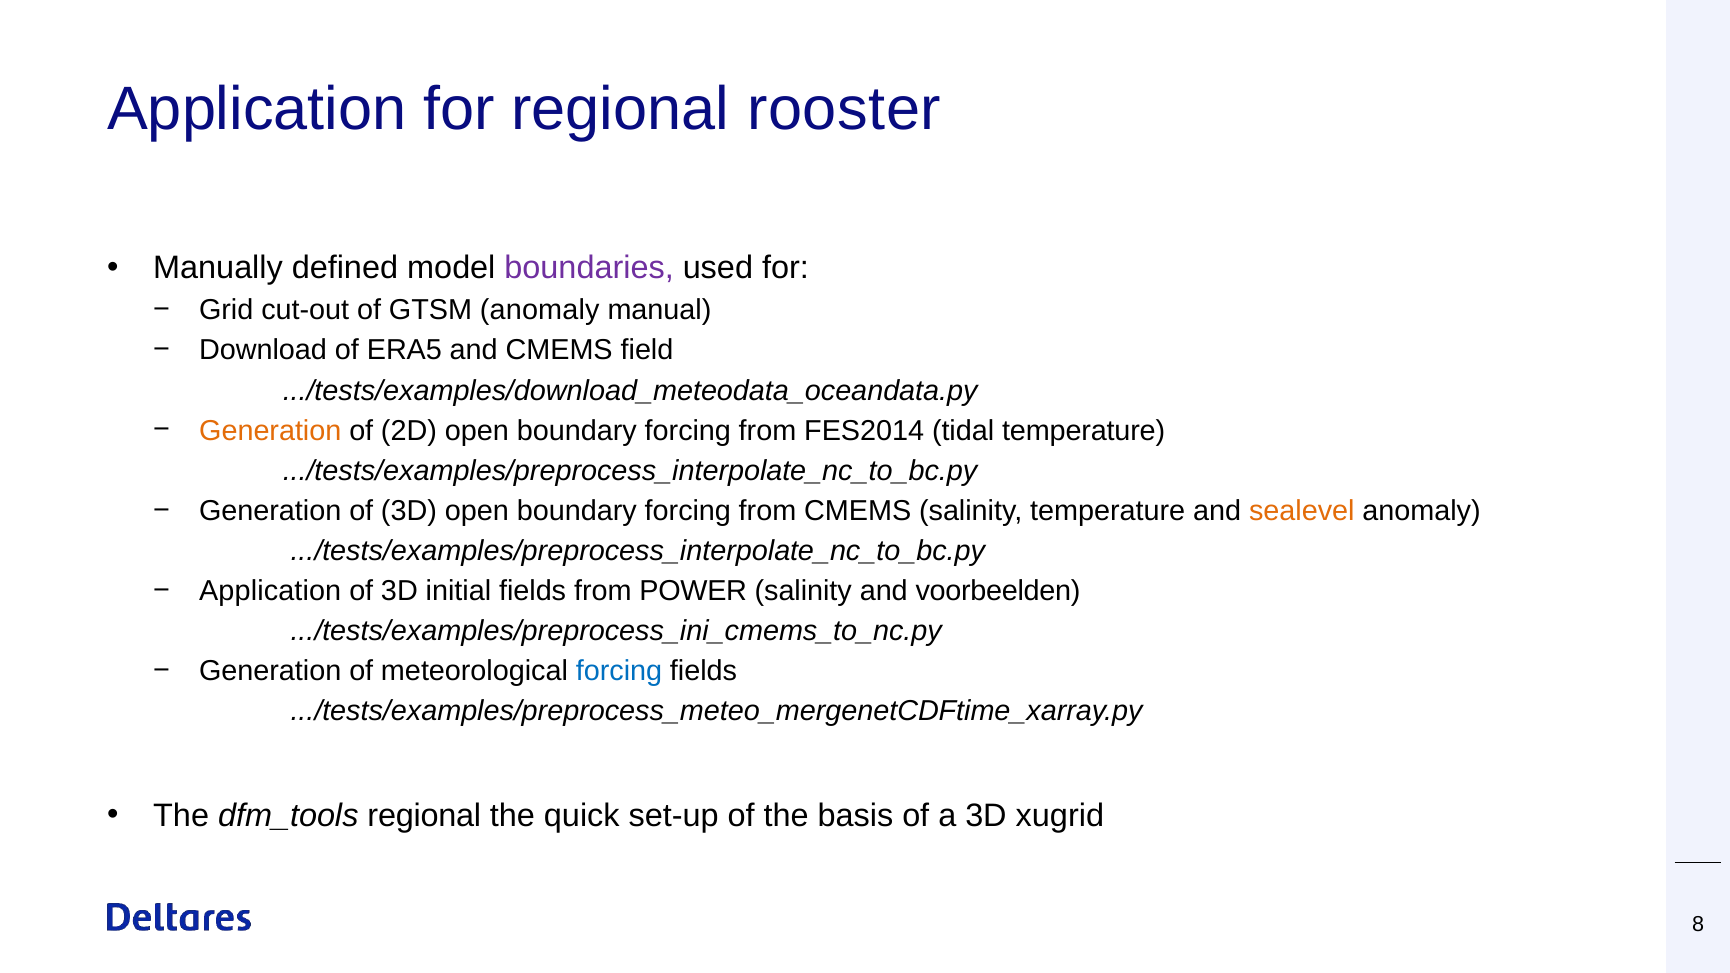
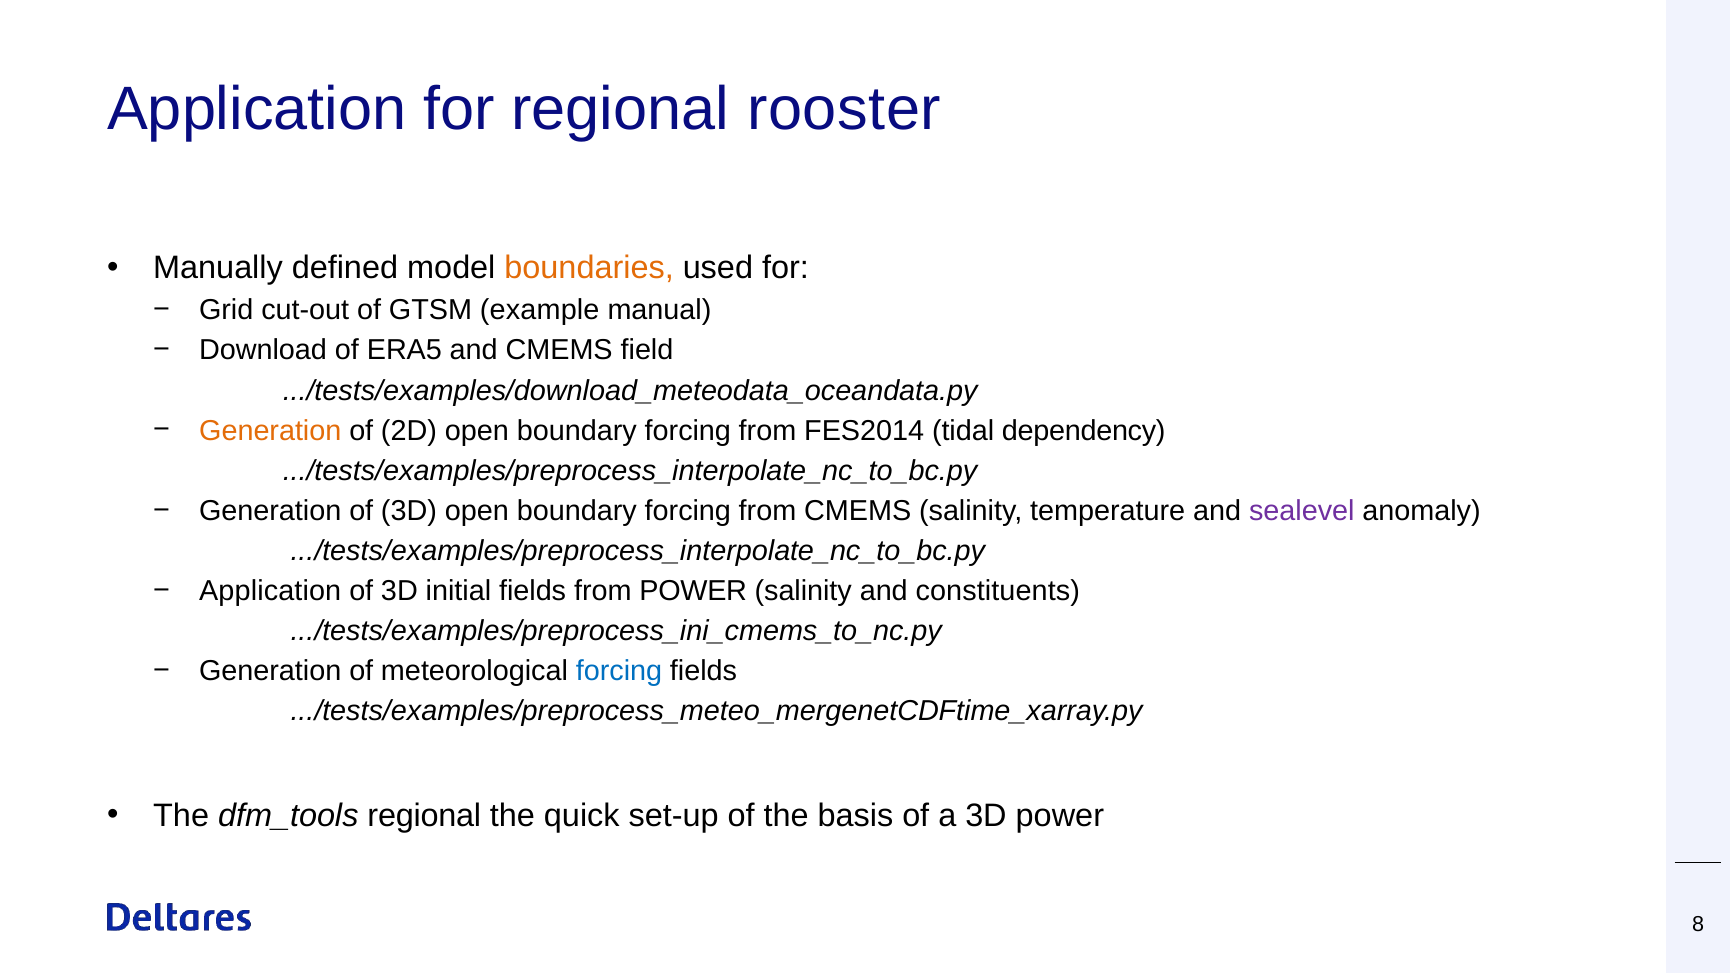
boundaries colour: purple -> orange
GTSM anomaly: anomaly -> example
tidal temperature: temperature -> dependency
sealevel colour: orange -> purple
voorbeelden: voorbeelden -> constituents
3D xugrid: xugrid -> power
